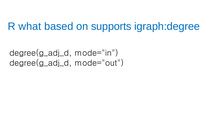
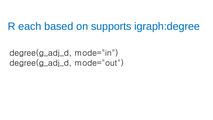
what: what -> each
